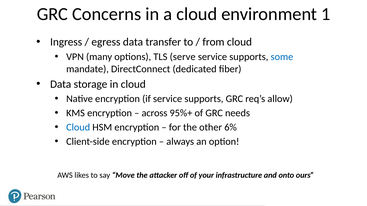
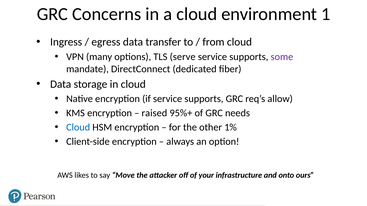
some colour: blue -> purple
across: across -> raised
6%: 6% -> 1%
